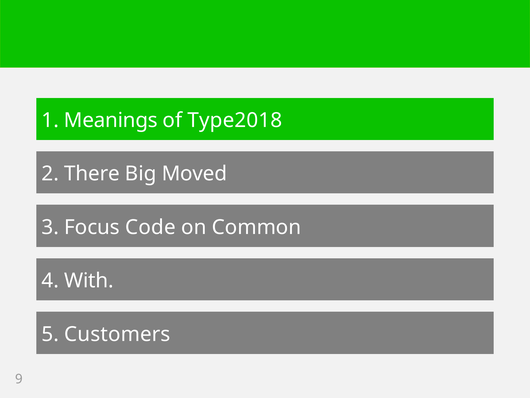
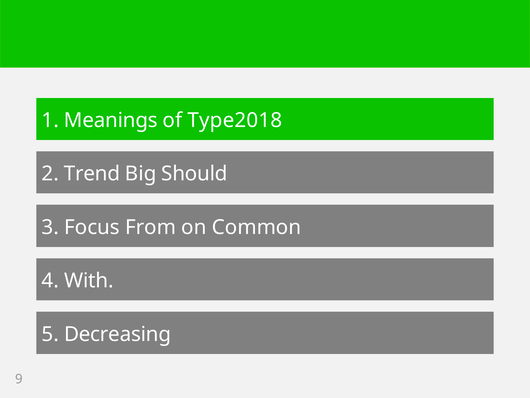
There: There -> Trend
Moved: Moved -> Should
Code: Code -> From
Customers: Customers -> Decreasing
